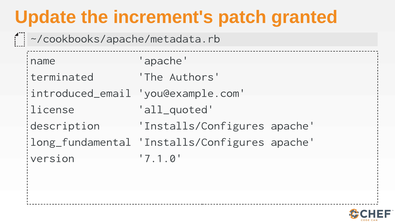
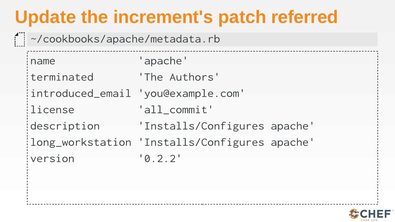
granted: granted -> referred
all_quoted: all_quoted -> all_commit
long_fundamental: long_fundamental -> long_workstation
7.1.0: 7.1.0 -> 0.2.2
